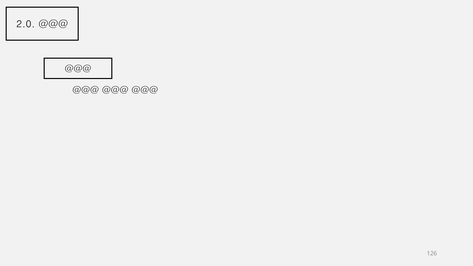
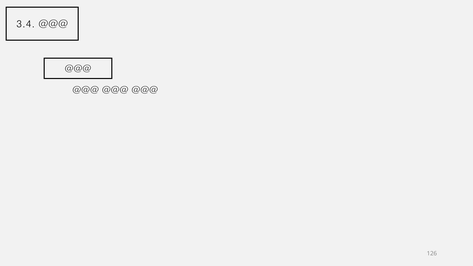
2.0: 2.0 -> 3.4
